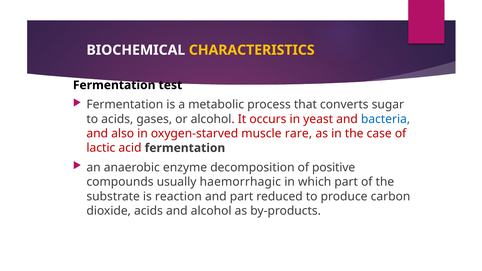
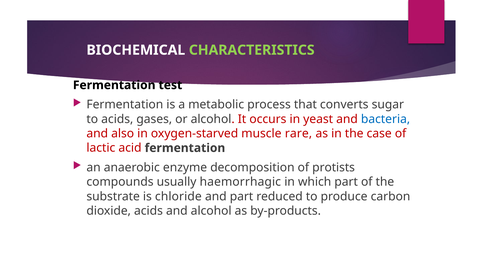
CHARACTERISTICS colour: yellow -> light green
positive: positive -> protists
reaction: reaction -> chloride
